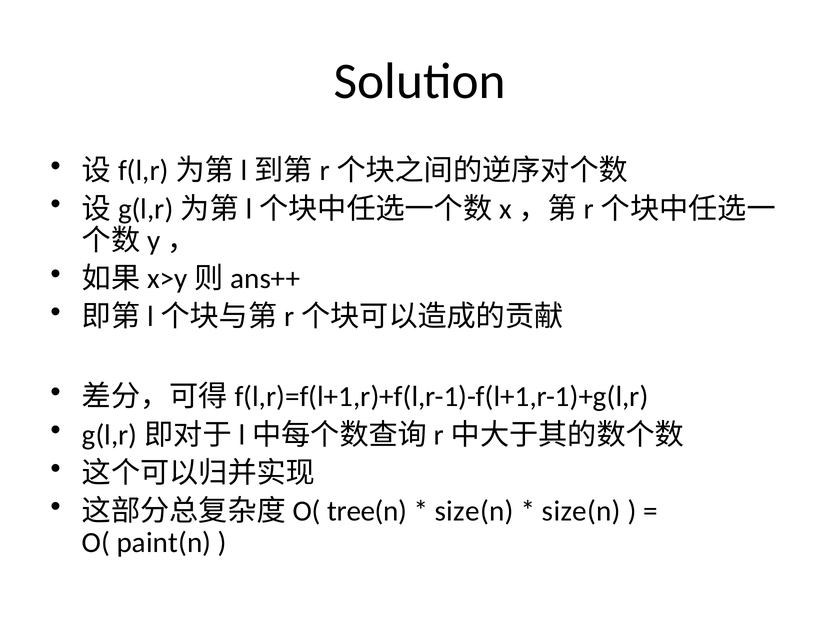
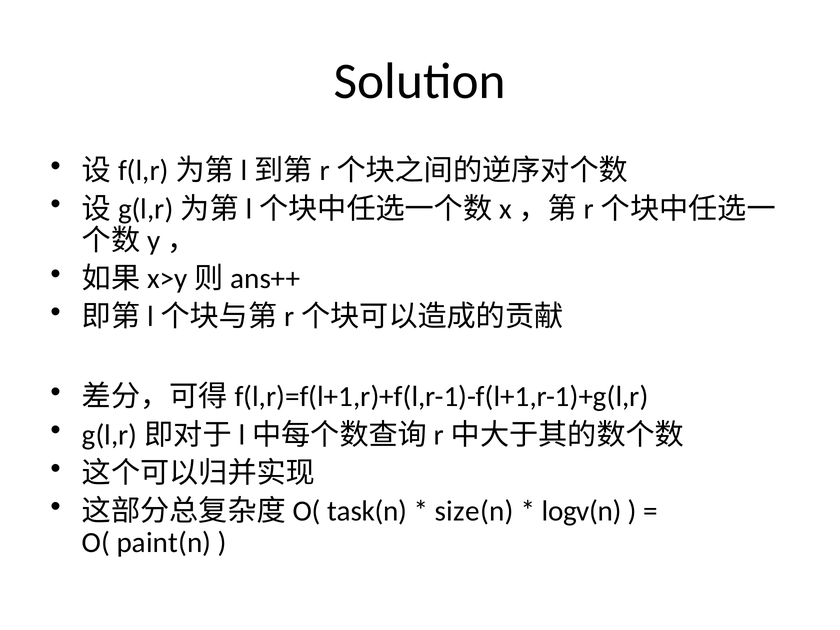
tree(n: tree(n -> task(n
size(n at (581, 511): size(n -> logv(n
